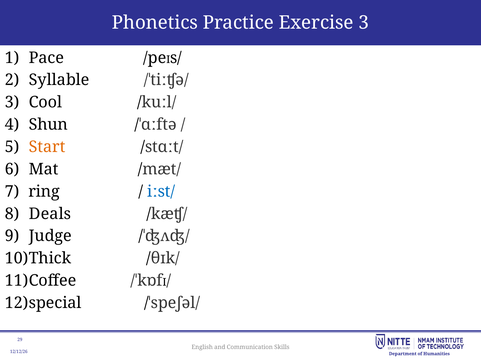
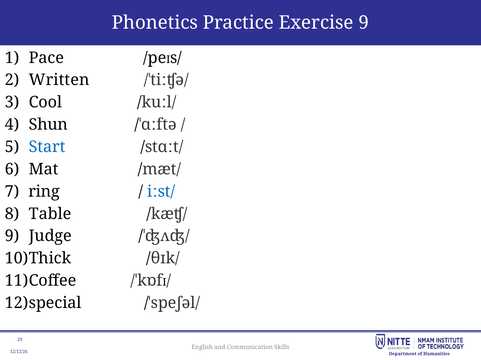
Exercise 3: 3 -> 9
Syllable: Syllable -> Written
Start colour: orange -> blue
Deals: Deals -> Table
